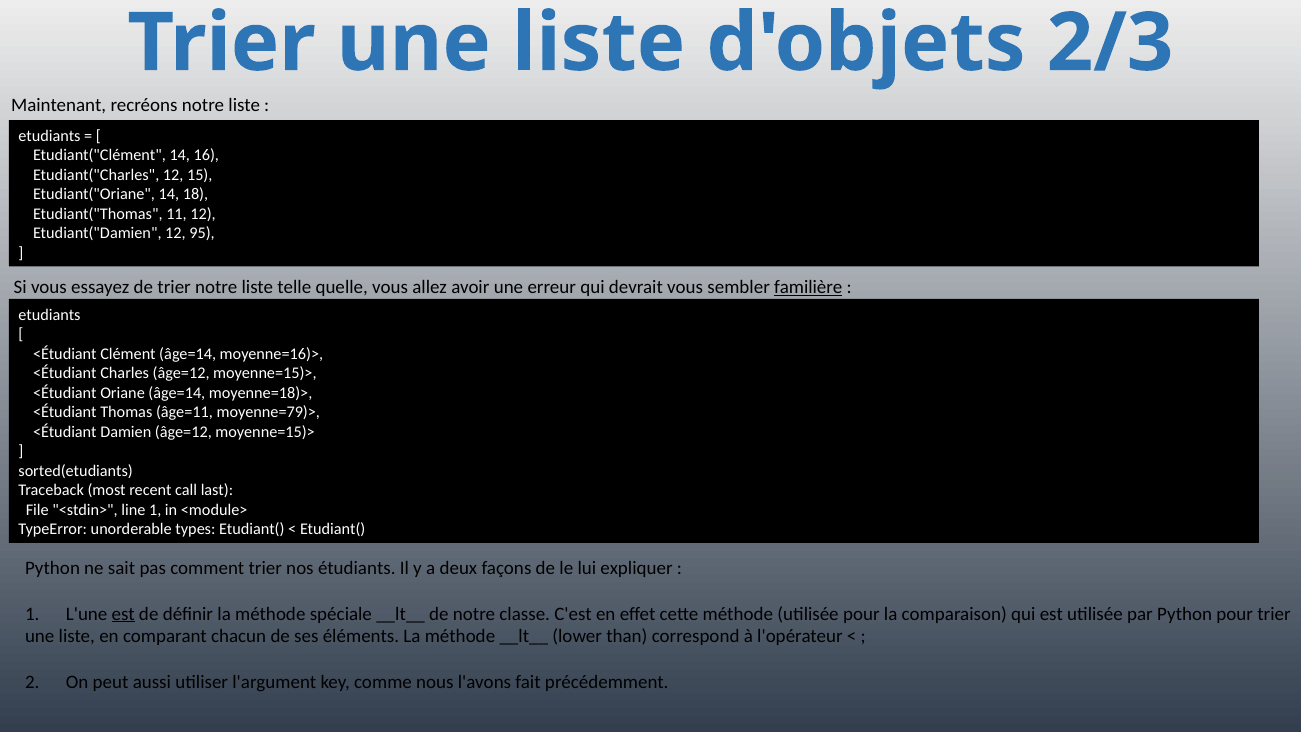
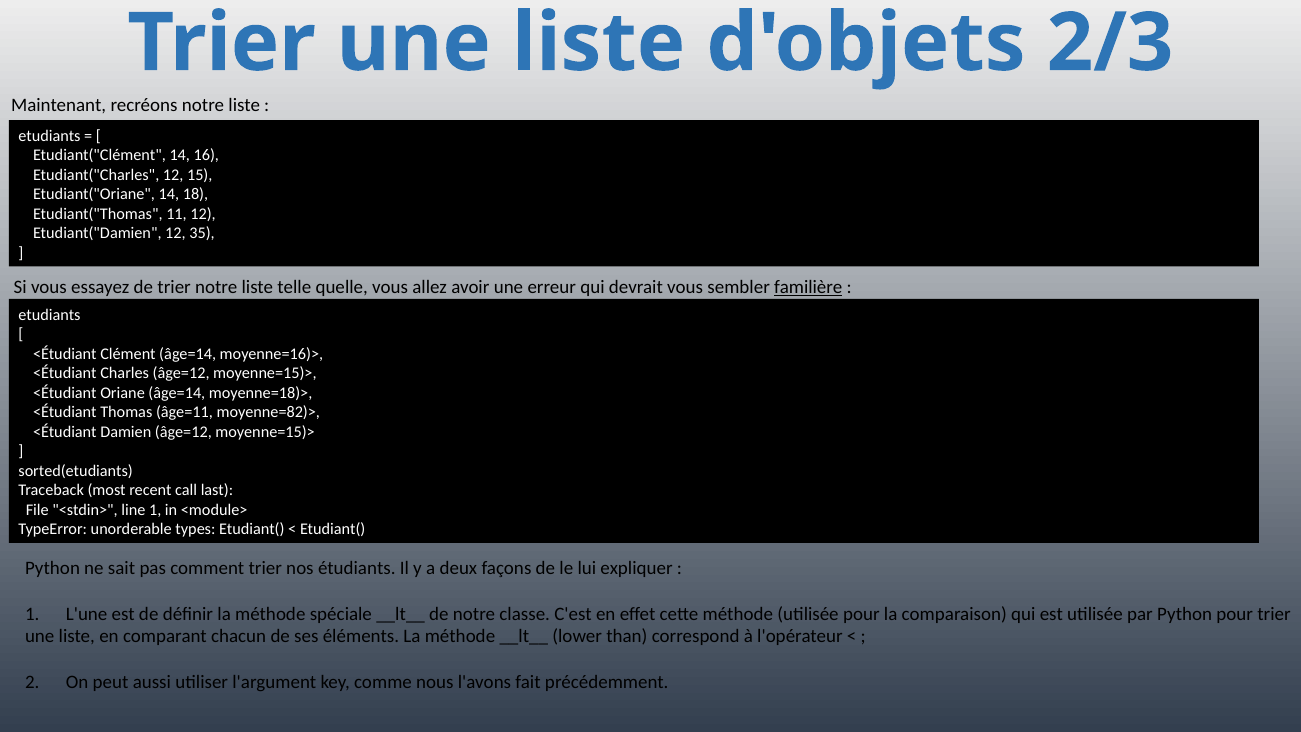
95: 95 -> 35
moyenne=79)>: moyenne=79)> -> moyenne=82)>
est at (123, 614) underline: present -> none
